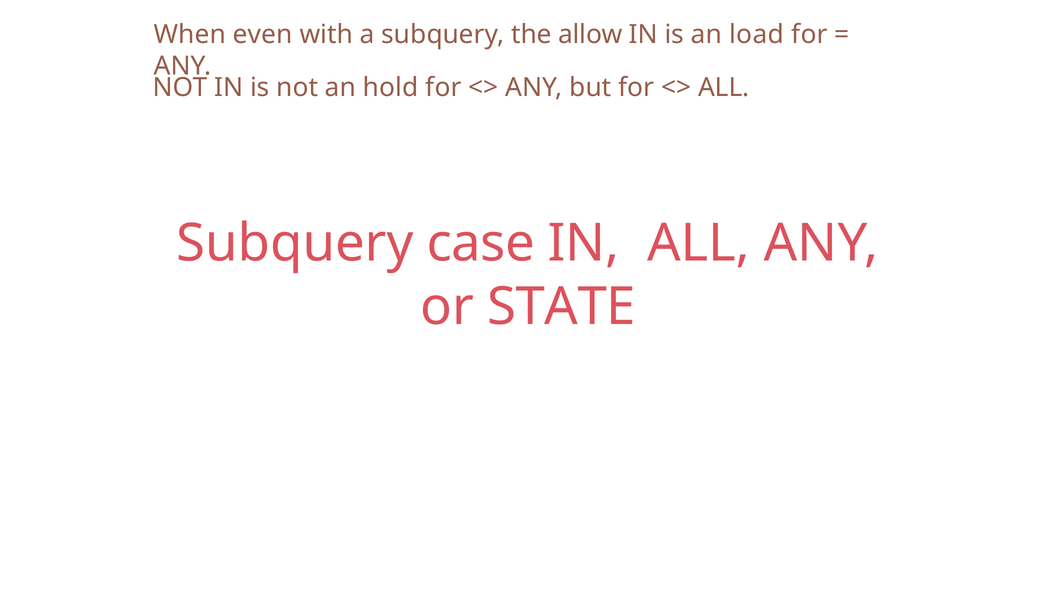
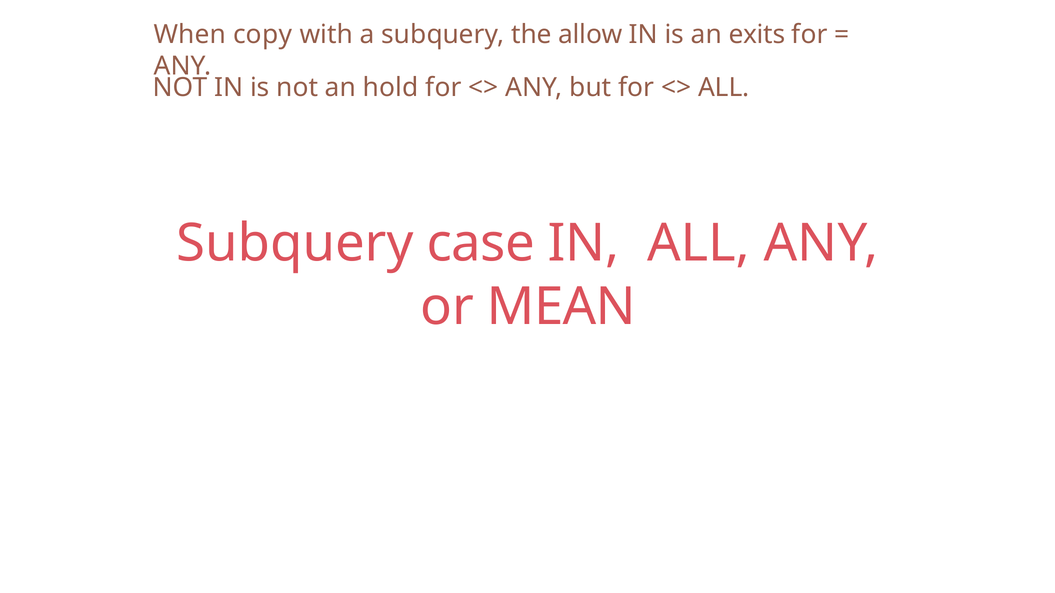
even: even -> copy
load: load -> exits
STATE: STATE -> MEAN
